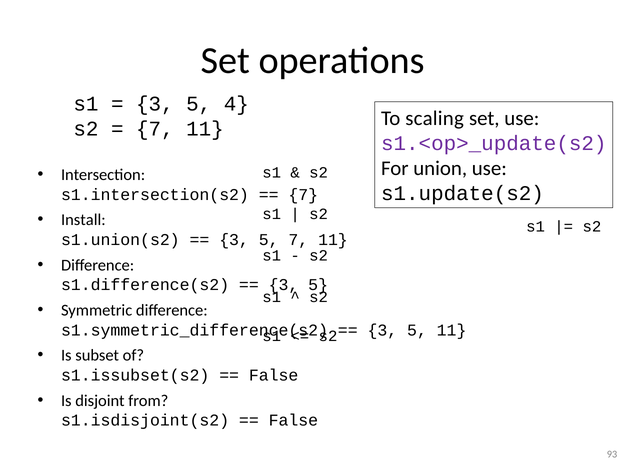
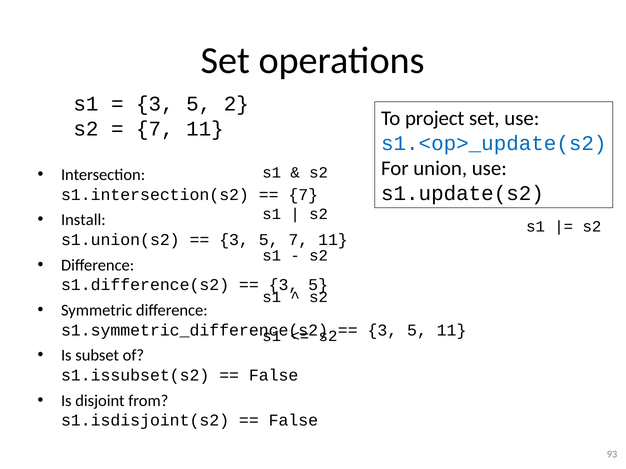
4: 4 -> 2
scaling: scaling -> project
s1.<op>_update(s2 colour: purple -> blue
